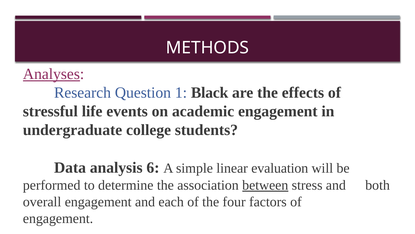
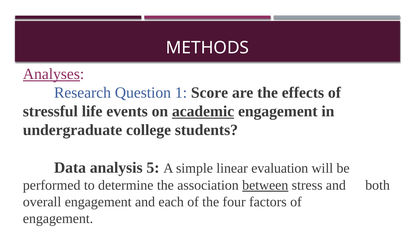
Black: Black -> Score
academic underline: none -> present
6: 6 -> 5
